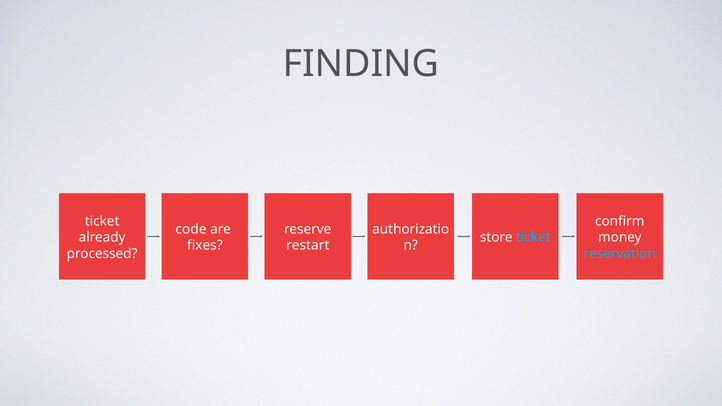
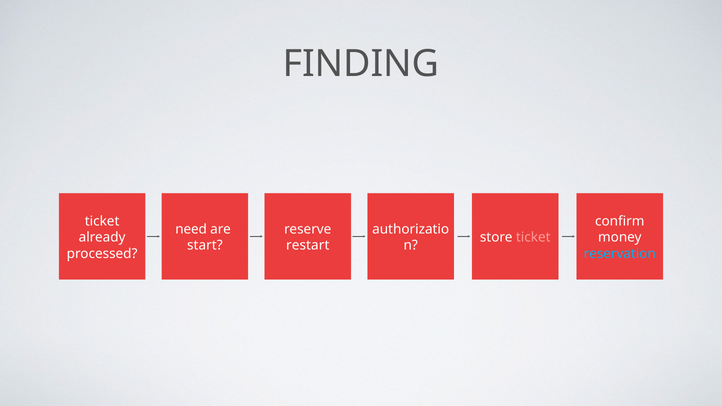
code: code -> need
ticket at (533, 237) colour: light blue -> pink
fixes: fixes -> start
